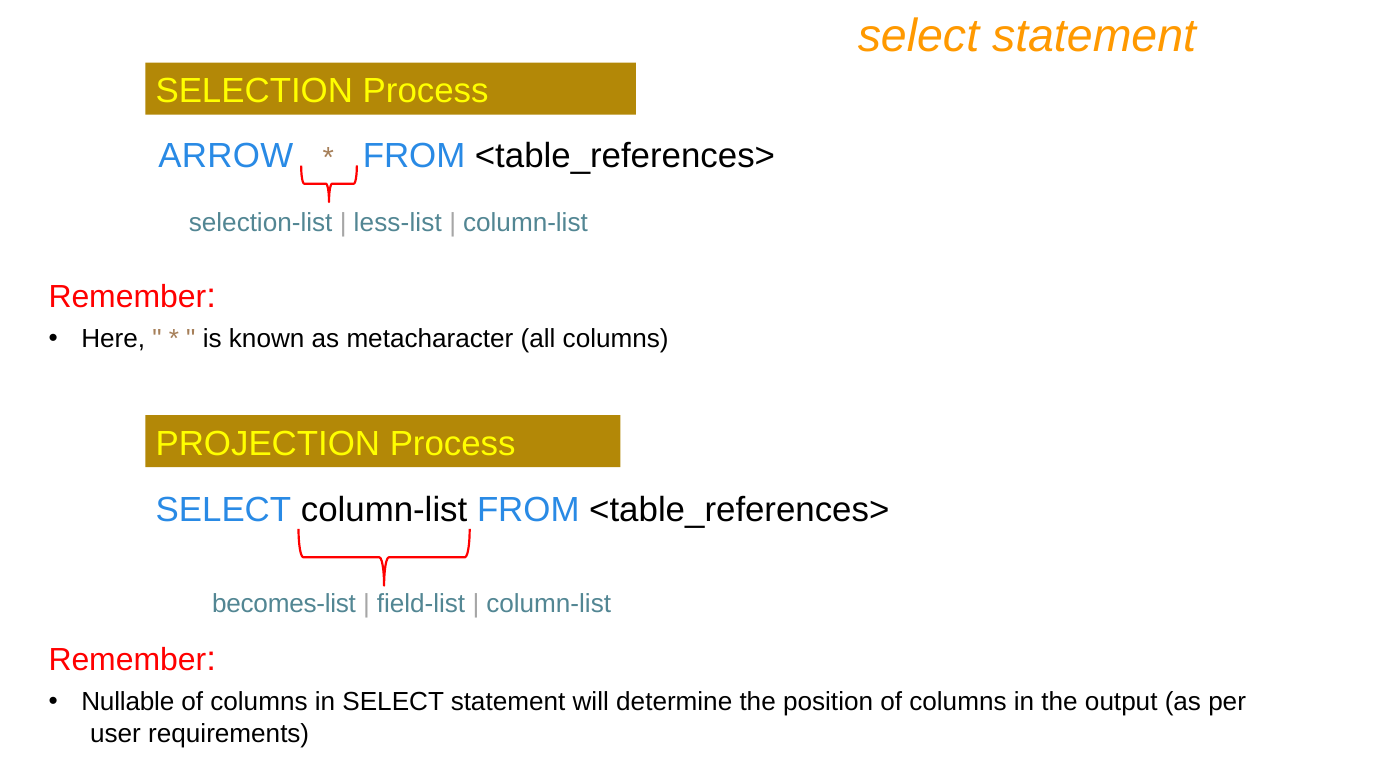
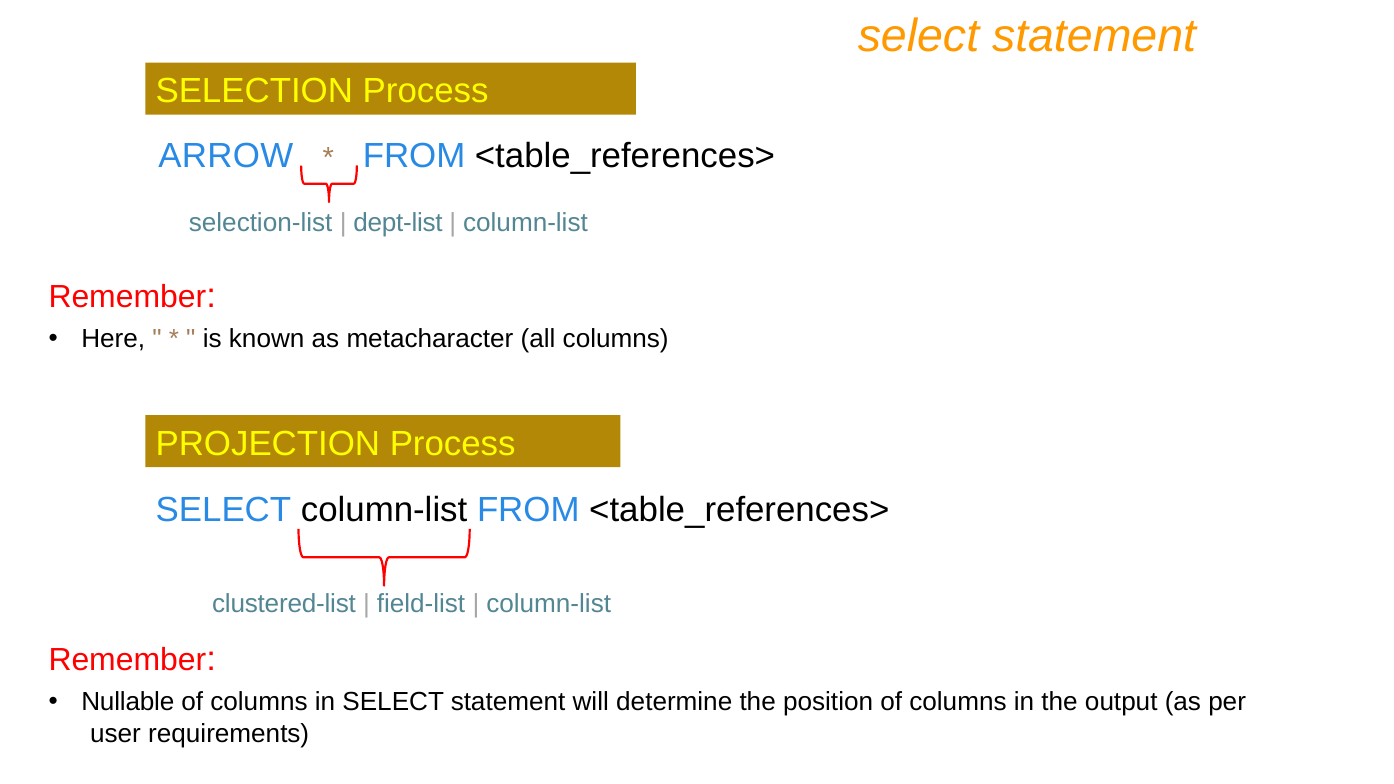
less-list: less-list -> dept-list
becomes-list: becomes-list -> clustered-list
